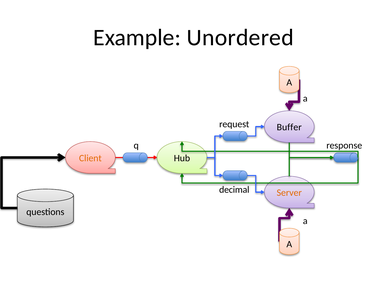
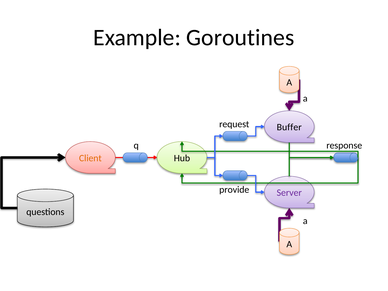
Unordered: Unordered -> Goroutines
decimal: decimal -> provide
Server colour: orange -> purple
